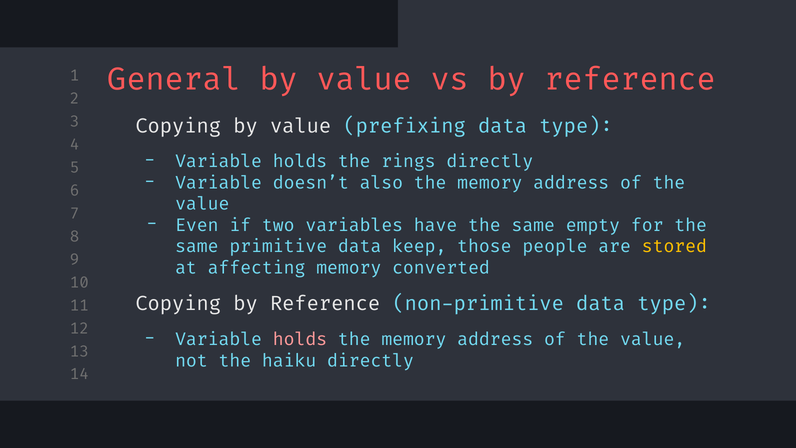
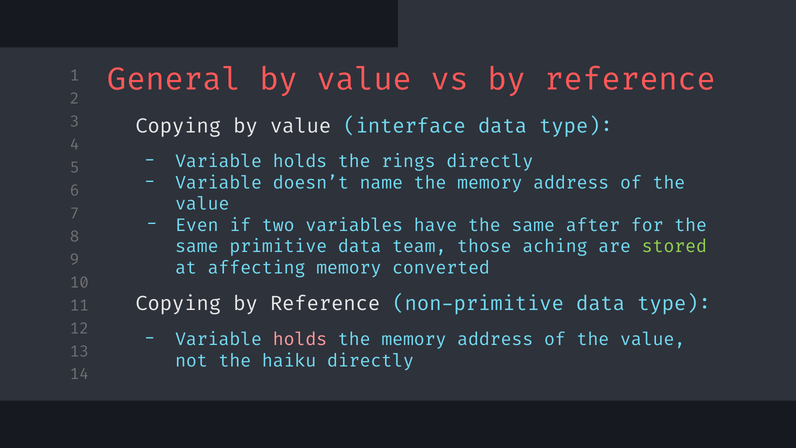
prefixing: prefixing -> interface
also: also -> name
empty: empty -> after
keep: keep -> team
people: people -> aching
stored colour: yellow -> light green
